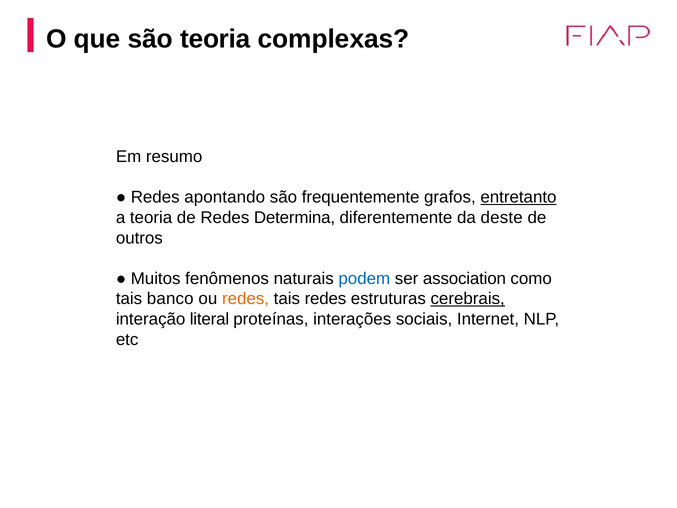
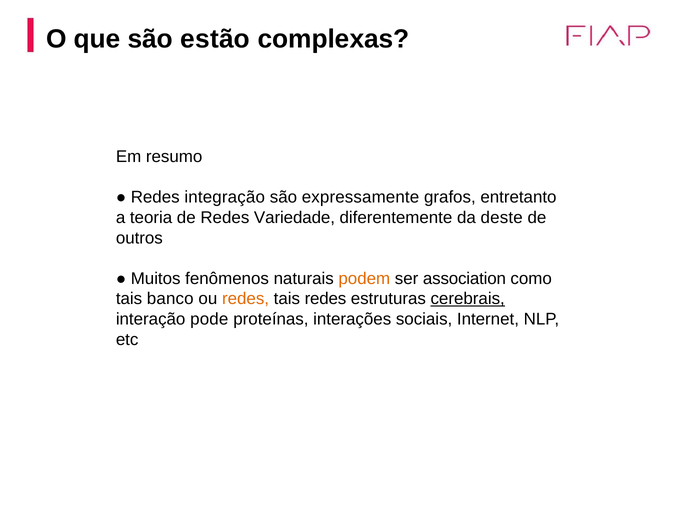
são teoria: teoria -> estão
apontando: apontando -> integração
frequentemente: frequentemente -> expressamente
entretanto underline: present -> none
Determina: Determina -> Variedade
podem colour: blue -> orange
literal: literal -> pode
